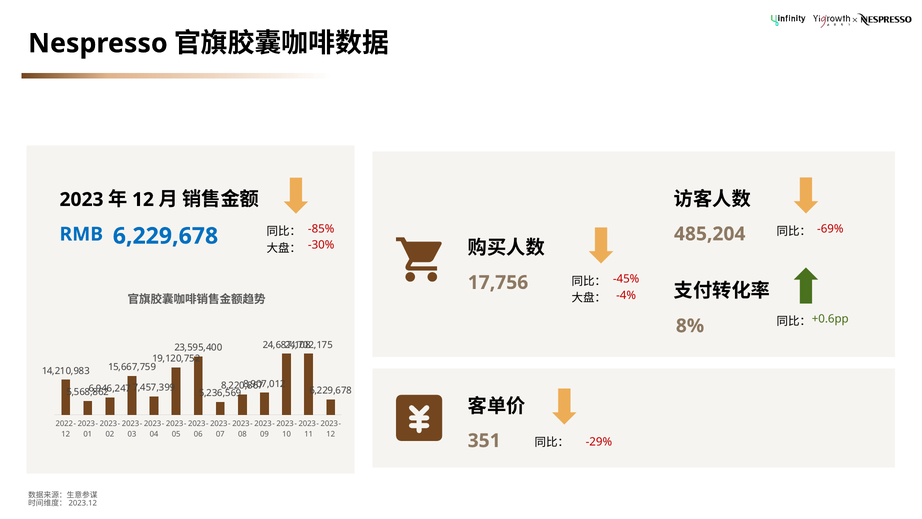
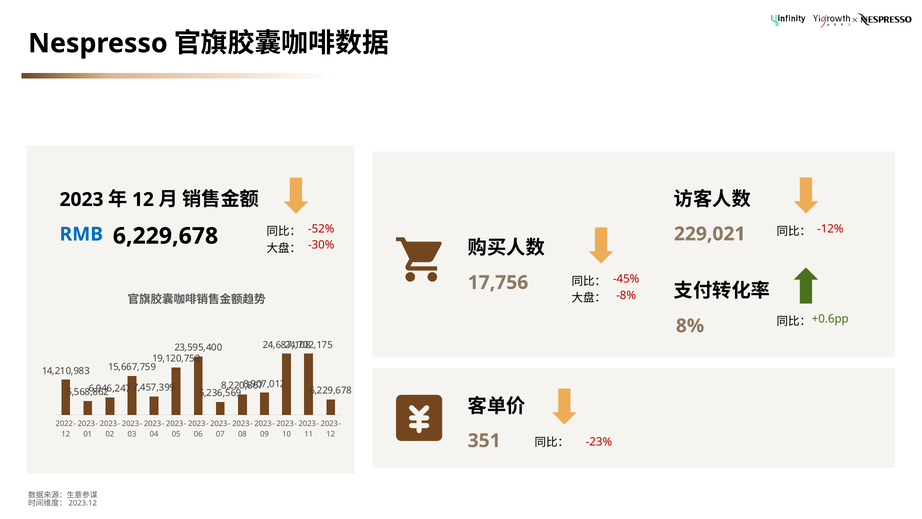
-85%: -85% -> -52%
-69%: -69% -> -12%
485,204: 485,204 -> 229,021
6,229,678 at (165, 236) colour: blue -> black
-4%: -4% -> -8%
-29%: -29% -> -23%
